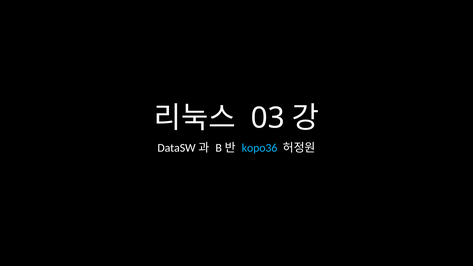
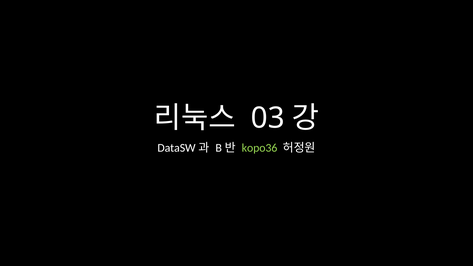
kopo36 colour: light blue -> light green
